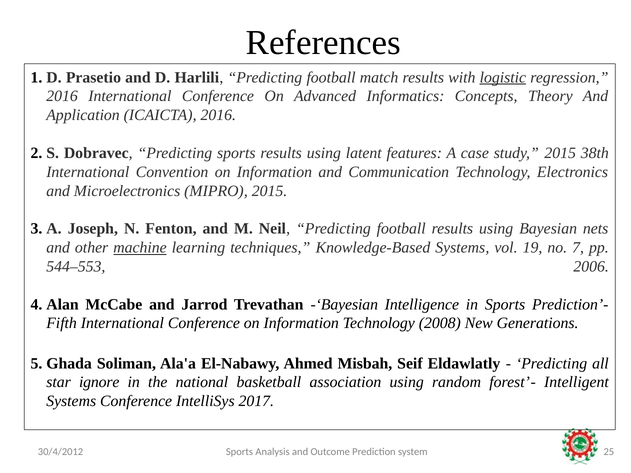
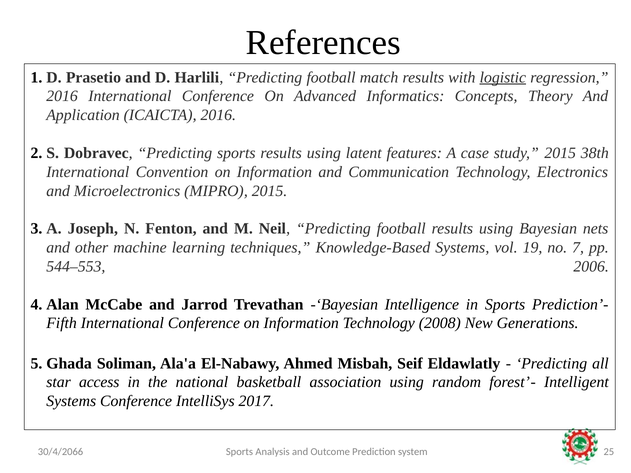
machine underline: present -> none
ignore: ignore -> access
30/4/2012: 30/4/2012 -> 30/4/2066
